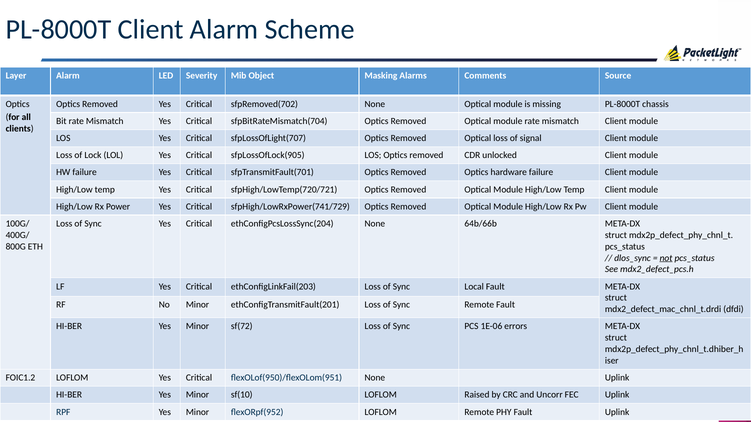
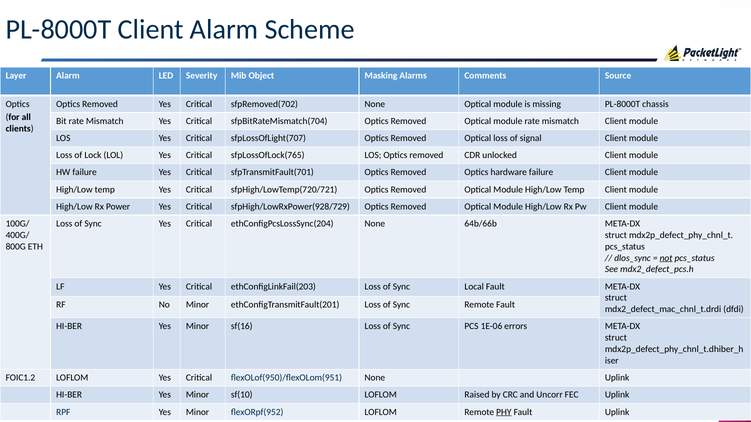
sfpLossOfLock(905: sfpLossOfLock(905 -> sfpLossOfLock(765
sfpHigh/LowRxPower(741/729: sfpHigh/LowRxPower(741/729 -> sfpHigh/LowRxPower(928/729
sf(72: sf(72 -> sf(16
PHY underline: none -> present
